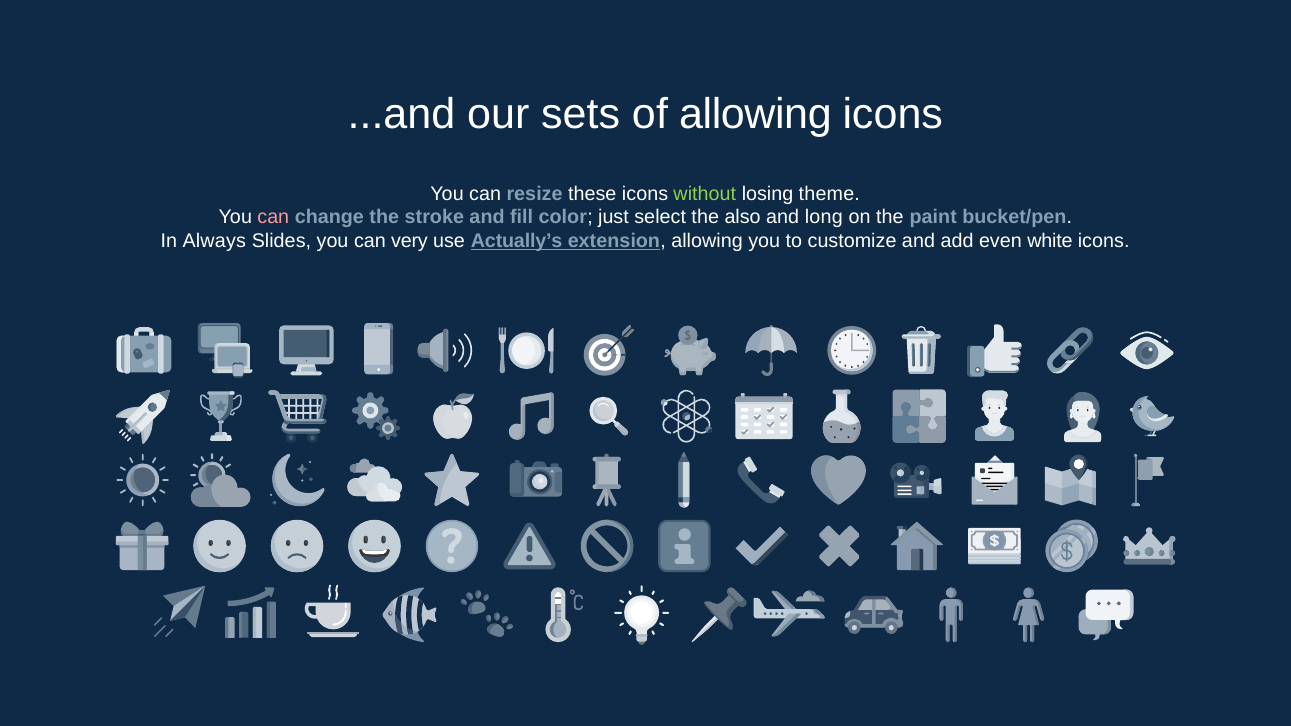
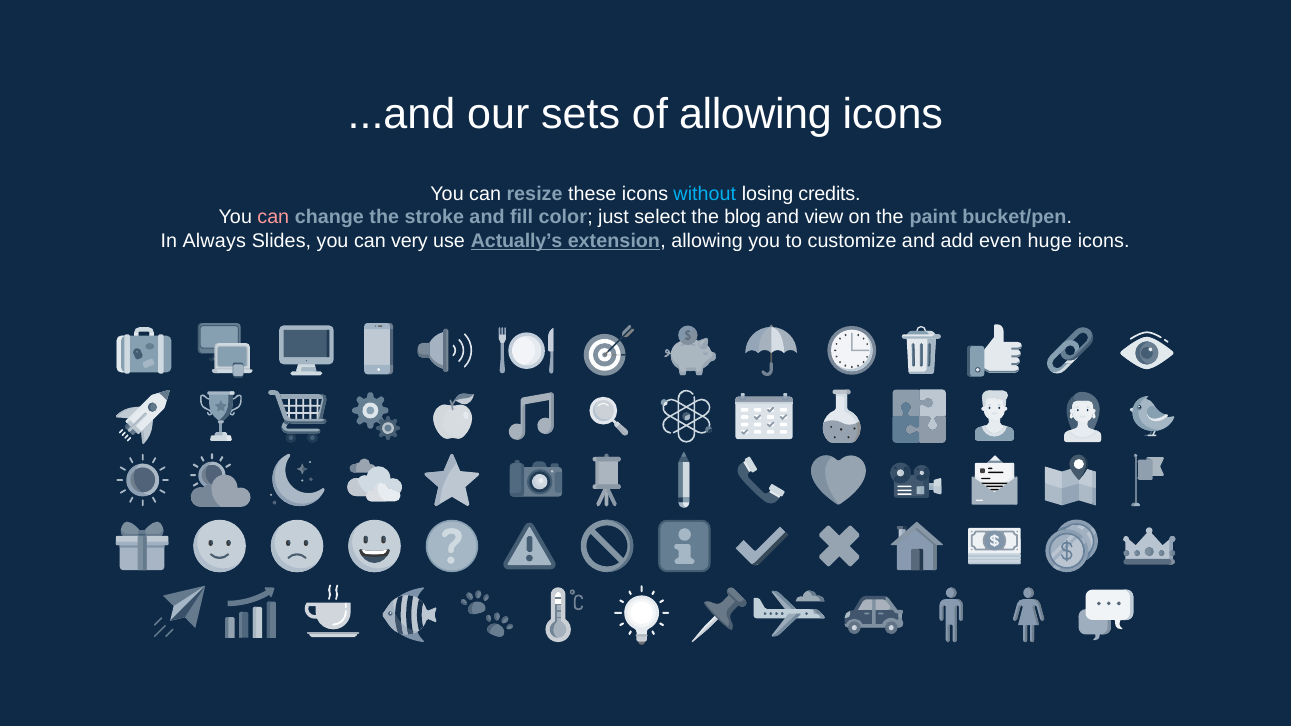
without colour: light green -> light blue
theme: theme -> credits
also: also -> blog
long: long -> view
white: white -> huge
